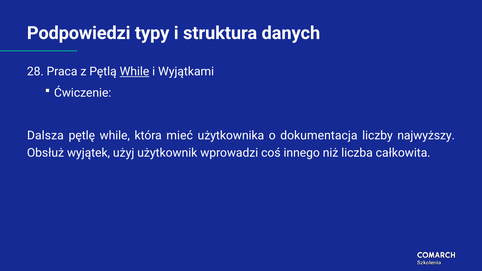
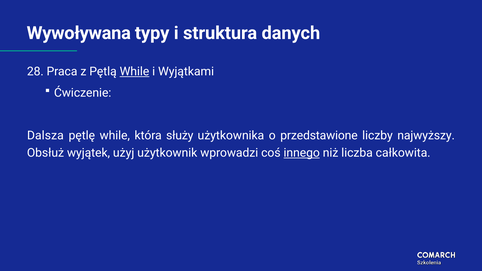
Podpowiedzi: Podpowiedzi -> Wywoływana
mieć: mieć -> służy
dokumentacja: dokumentacja -> przedstawione
innego underline: none -> present
